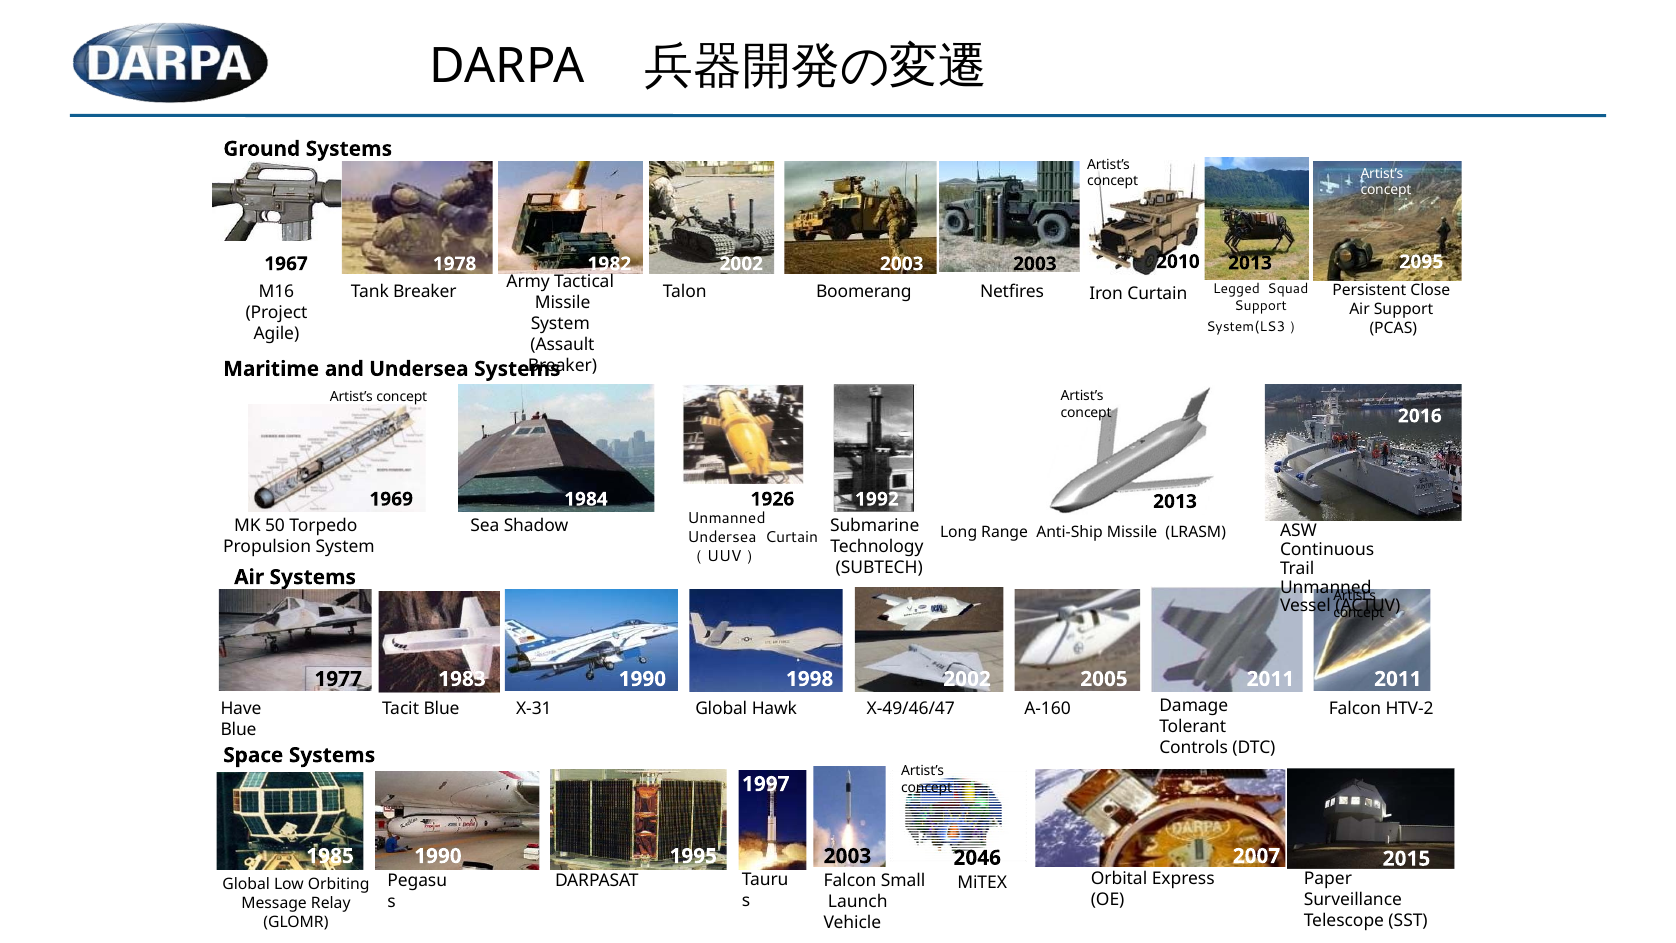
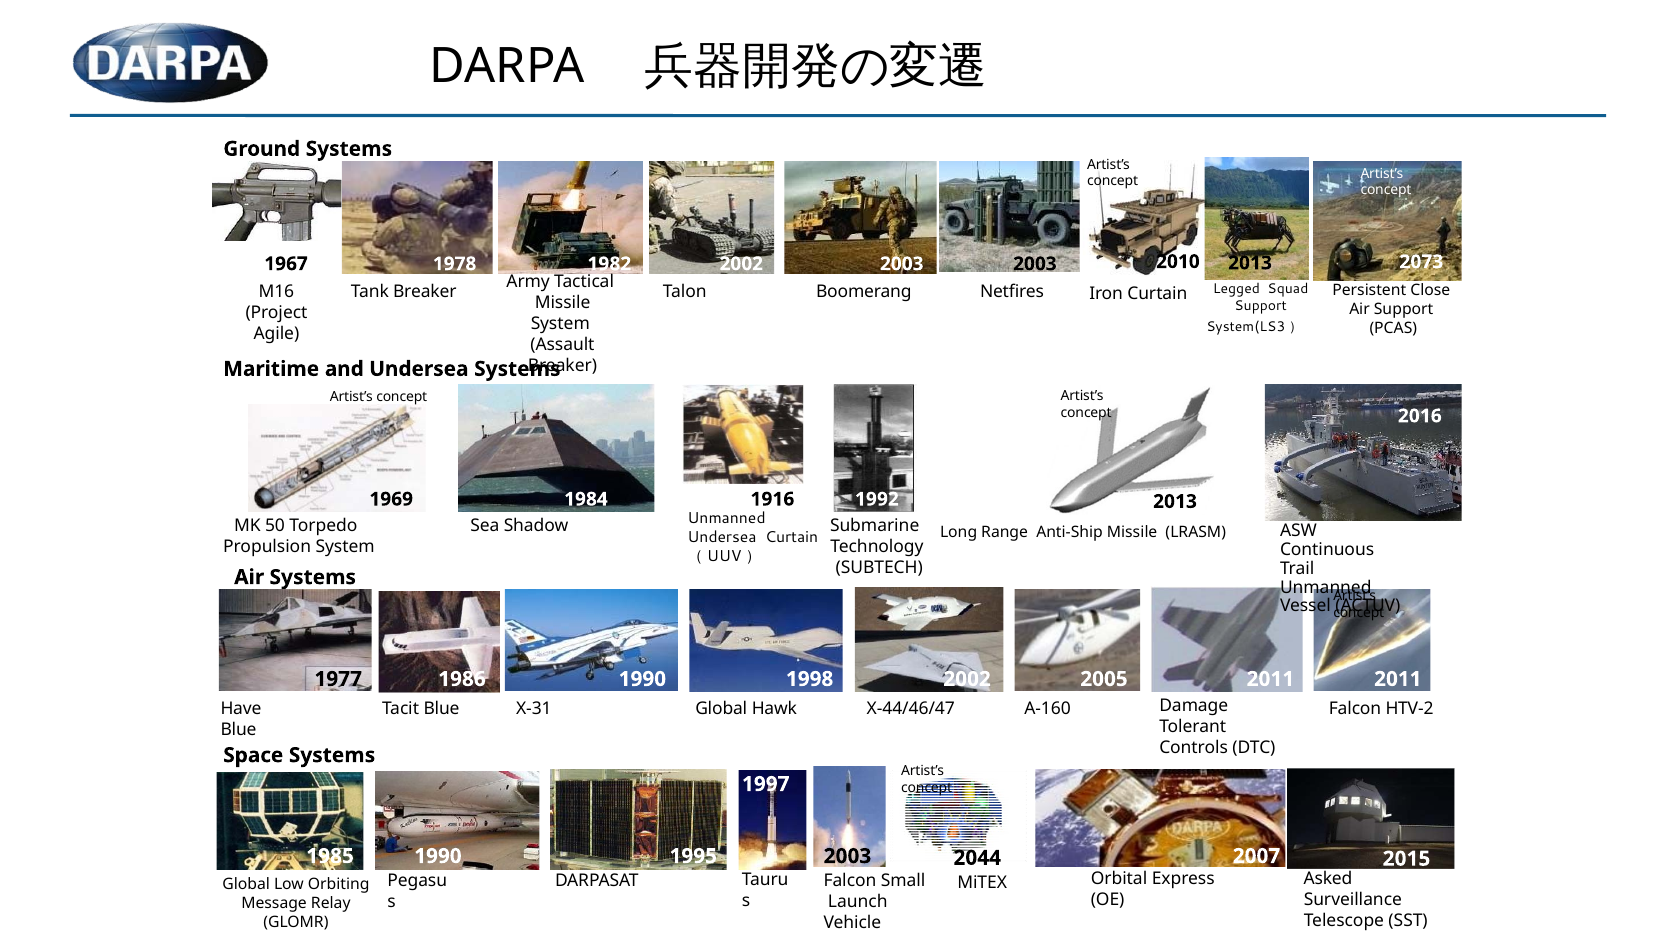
2095: 2095 -> 2073
1926: 1926 -> 1916
1983: 1983 -> 1986
X-49/46/47: X-49/46/47 -> X-44/46/47
2046: 2046 -> 2044
Paper: Paper -> Asked
